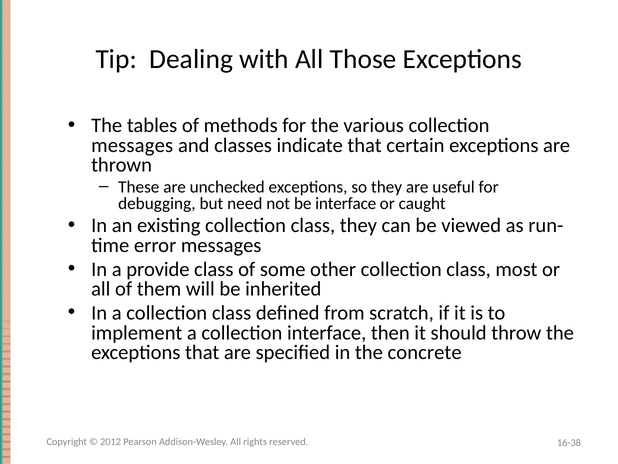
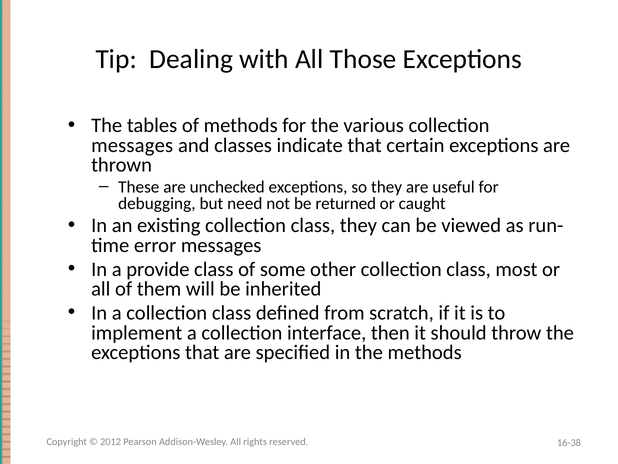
be interface: interface -> returned
the concrete: concrete -> methods
